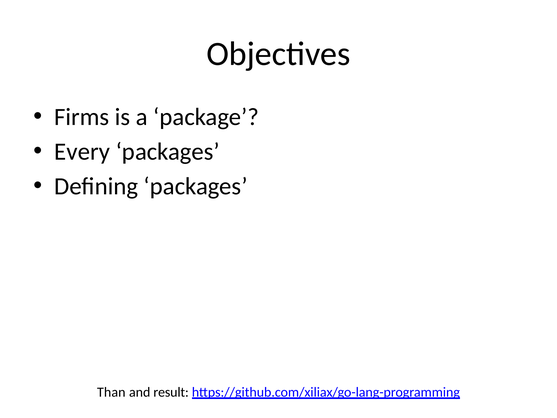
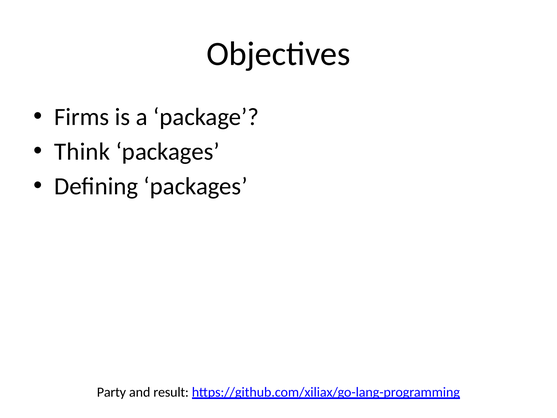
Every: Every -> Think
Than: Than -> Party
